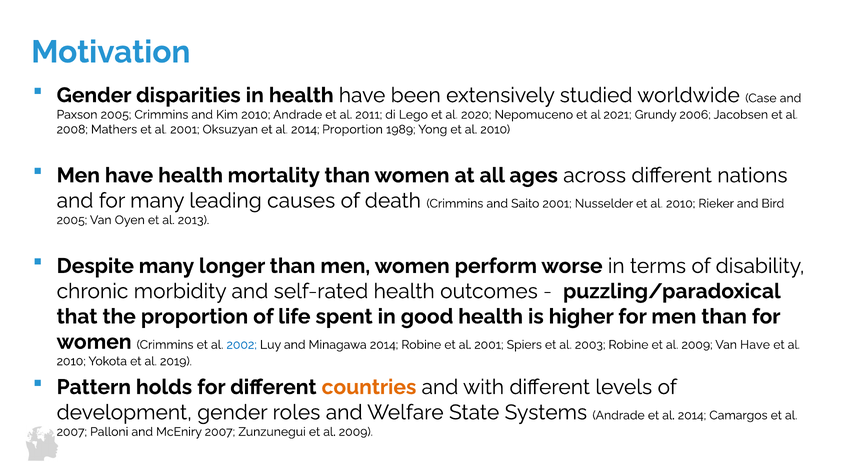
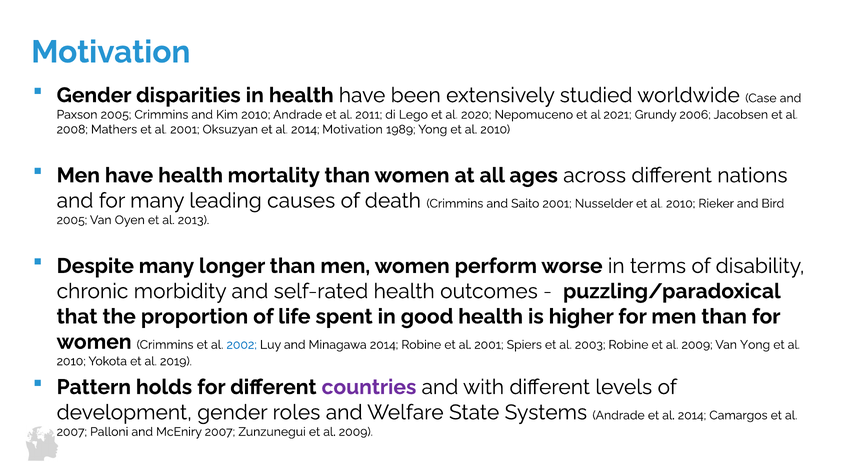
2014 Proportion: Proportion -> Motivation
Van Have: Have -> Yong
countries colour: orange -> purple
